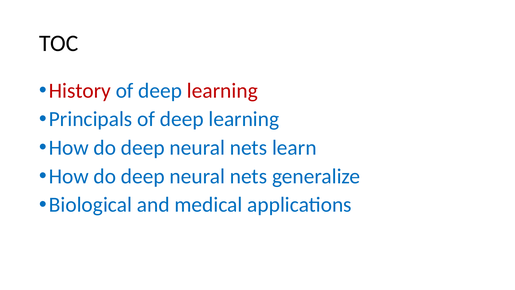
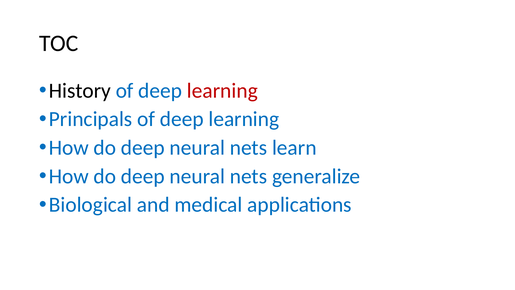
History colour: red -> black
